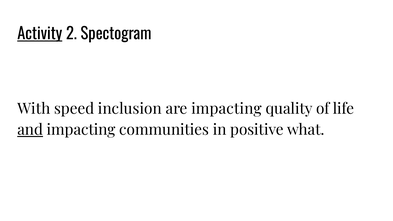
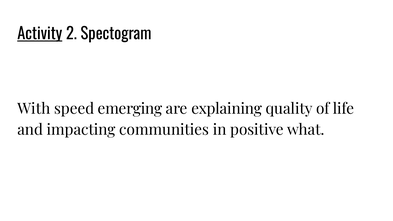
inclusion: inclusion -> emerging
are impacting: impacting -> explaining
and underline: present -> none
